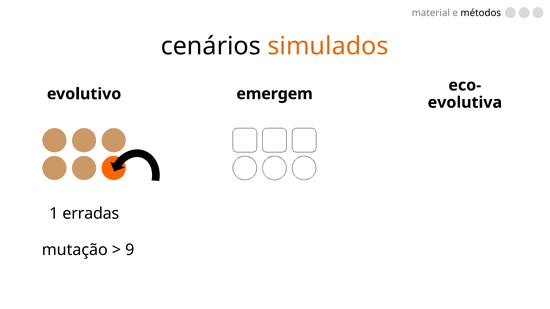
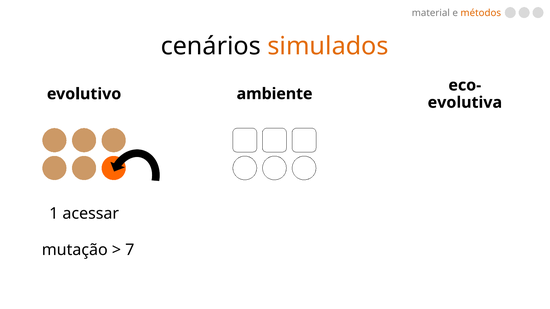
métodos colour: black -> orange
emergem: emergem -> ambiente
erradas: erradas -> acessar
9: 9 -> 7
